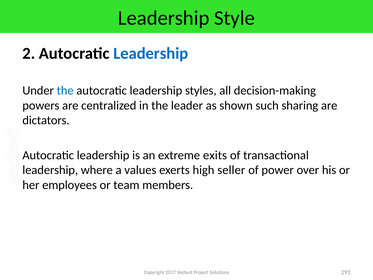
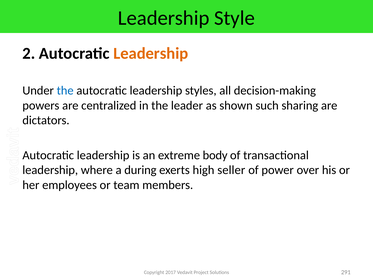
Leadership at (151, 53) colour: blue -> orange
exits: exits -> body
values: values -> during
